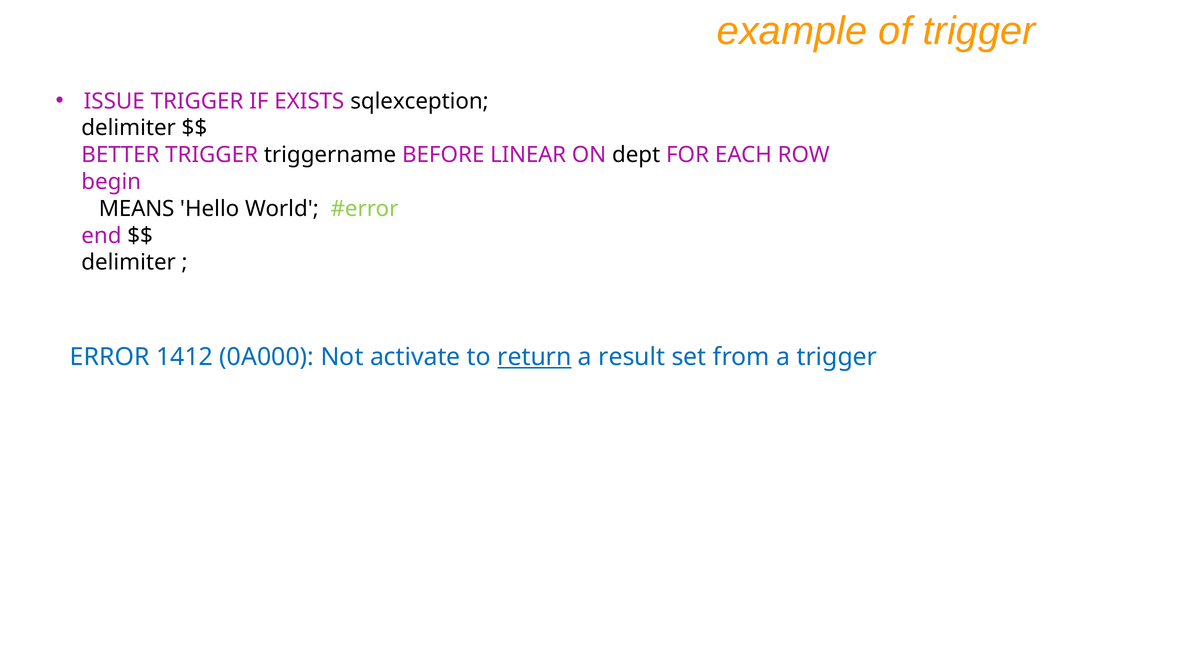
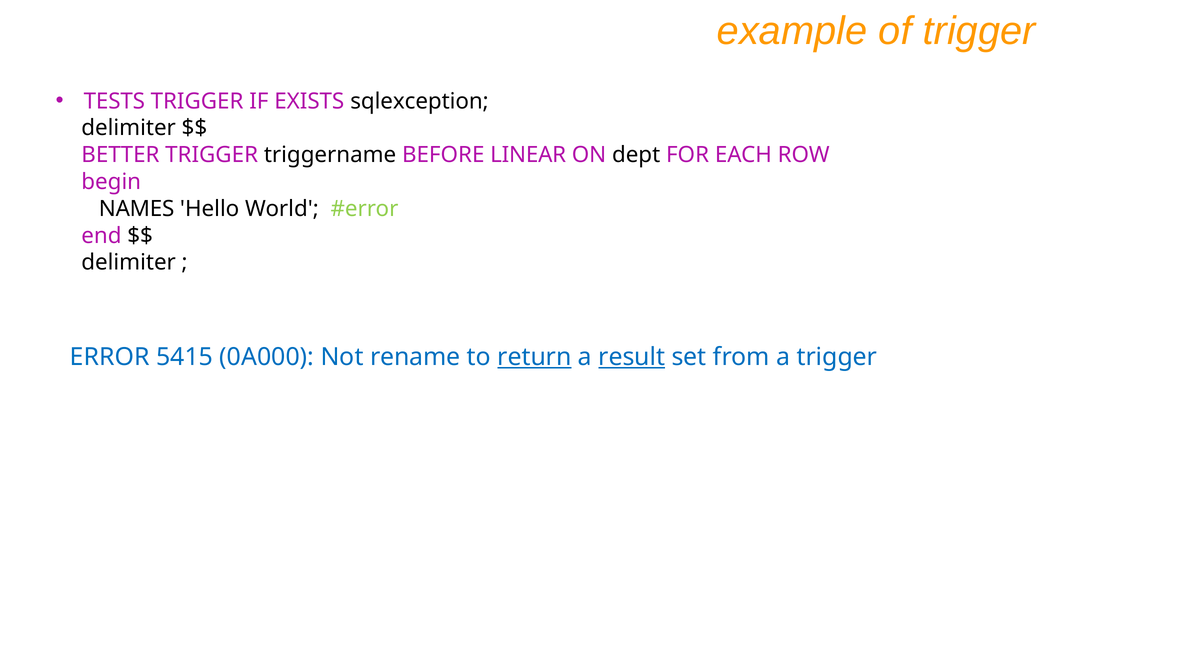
ISSUE: ISSUE -> TESTS
MEANS: MEANS -> NAMES
1412: 1412 -> 5415
activate: activate -> rename
result underline: none -> present
